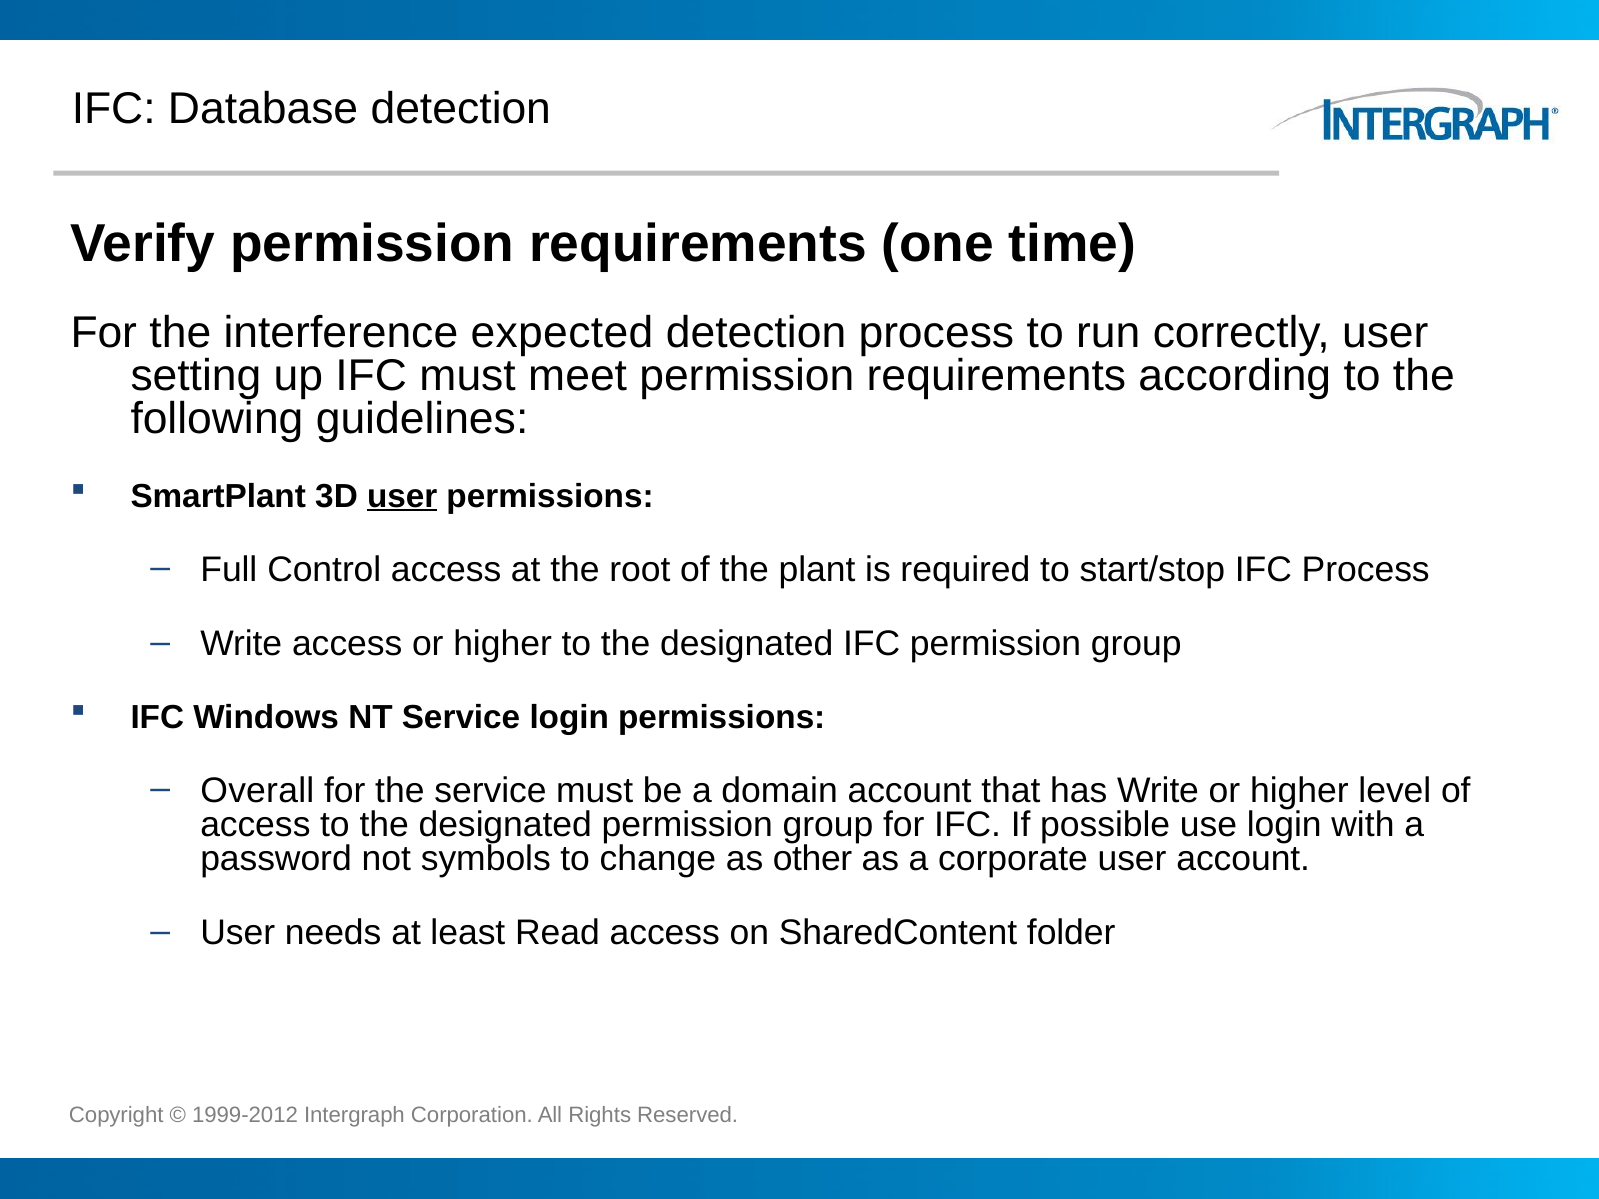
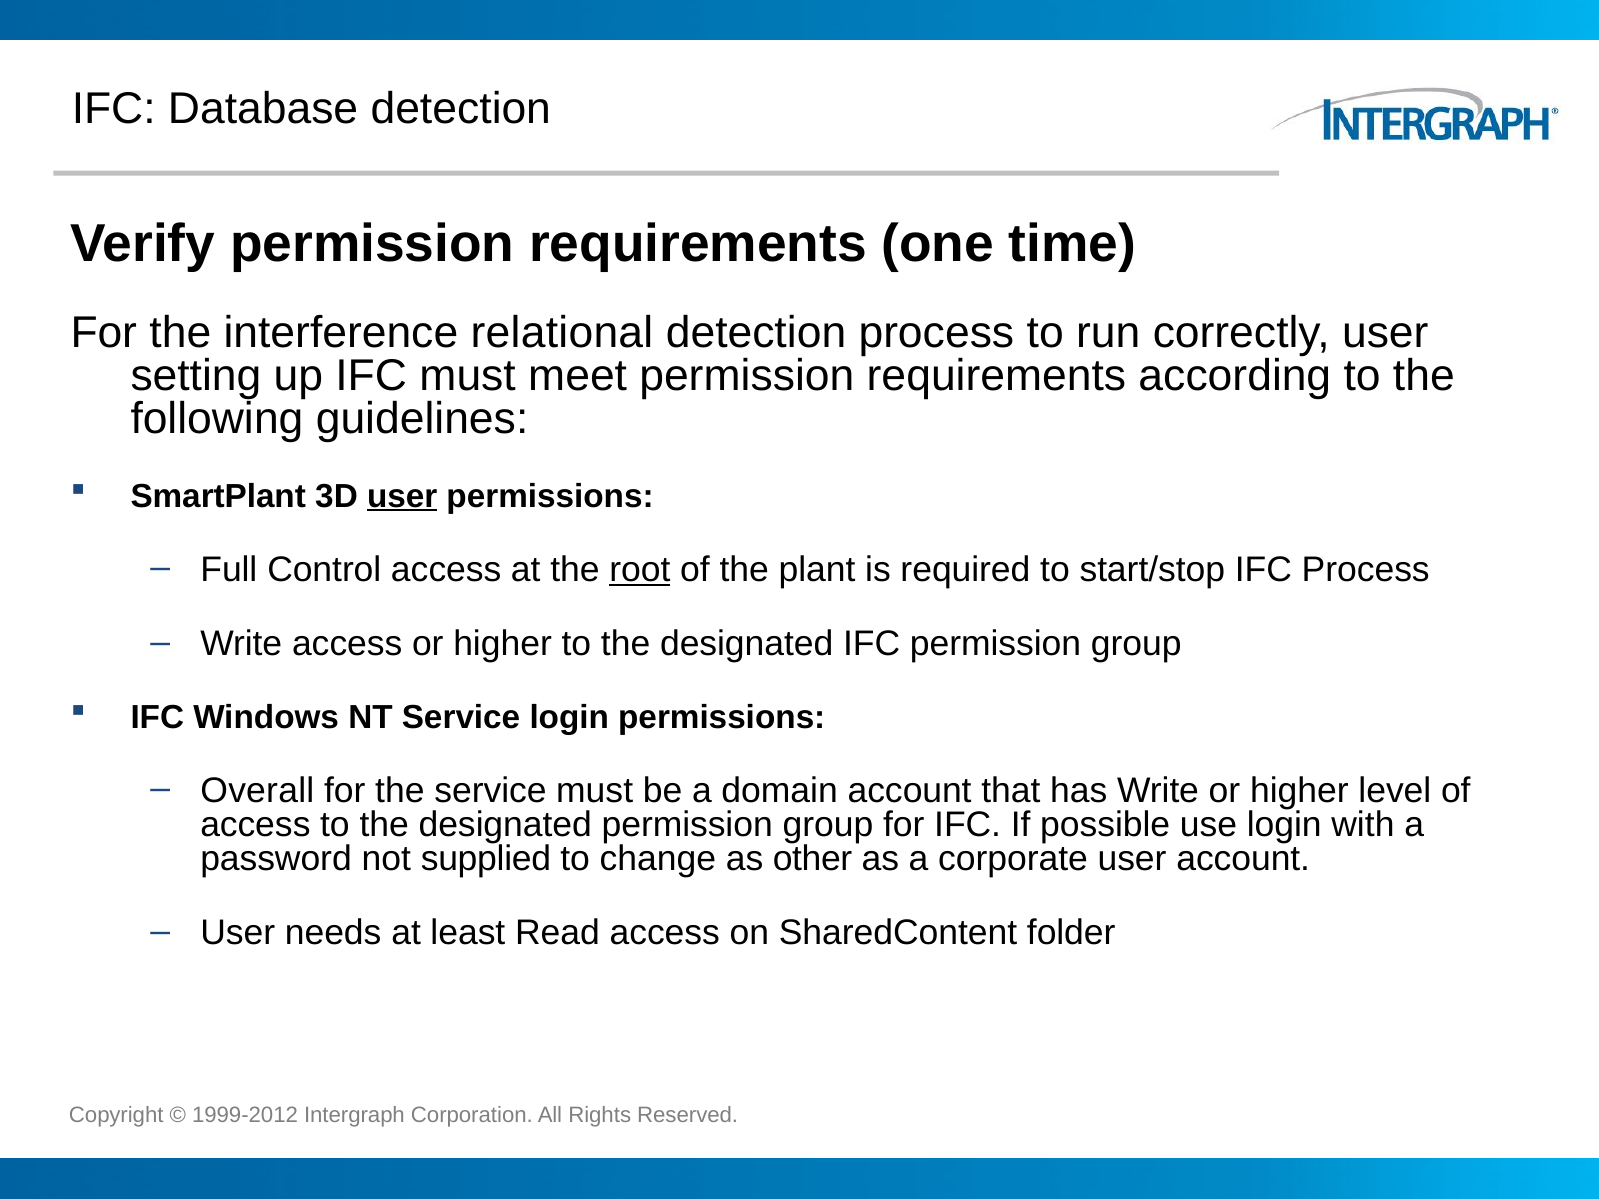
expected: expected -> relational
root underline: none -> present
symbols: symbols -> supplied
